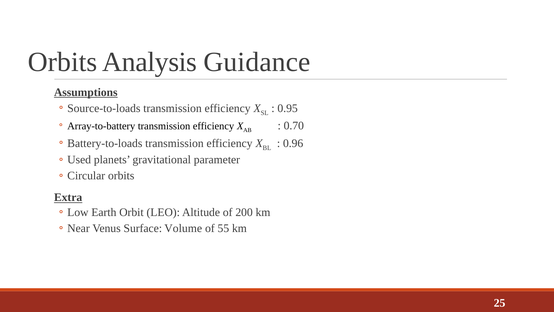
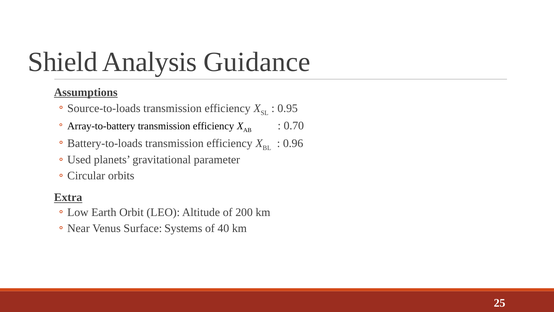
Orbits at (63, 62): Orbits -> Shield
Volume: Volume -> Systems
55: 55 -> 40
